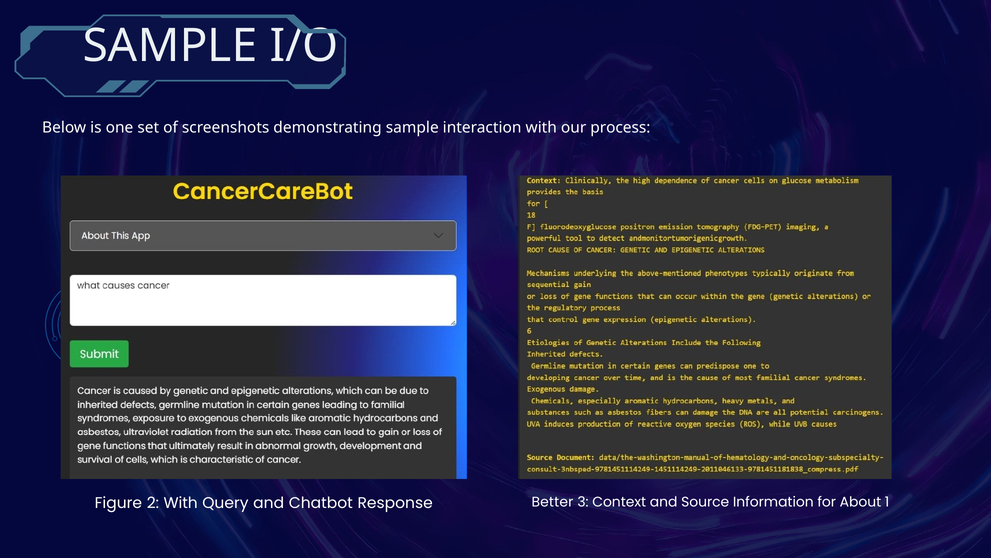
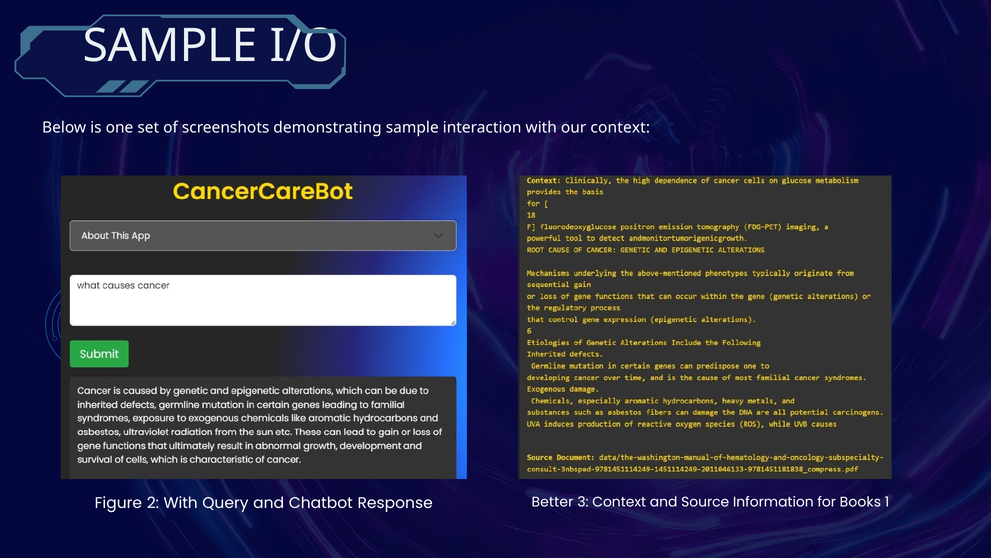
our process: process -> context
About: About -> Books
